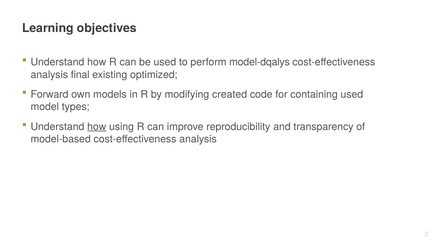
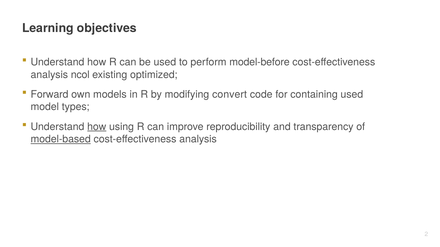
model-dqalys: model-dqalys -> model-before
final: final -> ncol
created: created -> convert
model-based underline: none -> present
